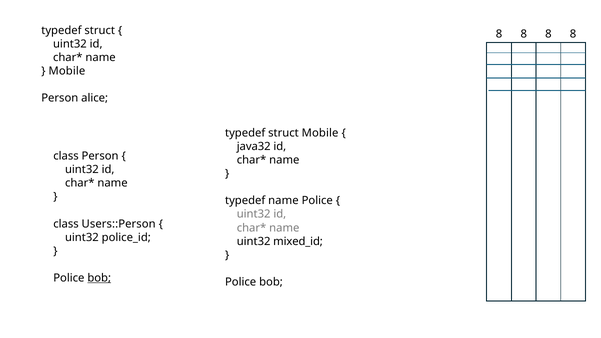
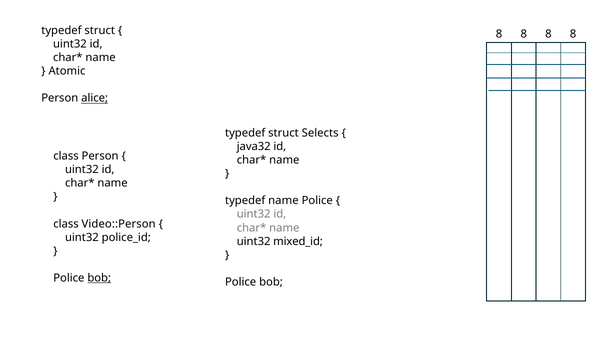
Mobile at (67, 71): Mobile -> Atomic
alice underline: none -> present
struct Mobile: Mobile -> Selects
Users::Person: Users::Person -> Video::Person
